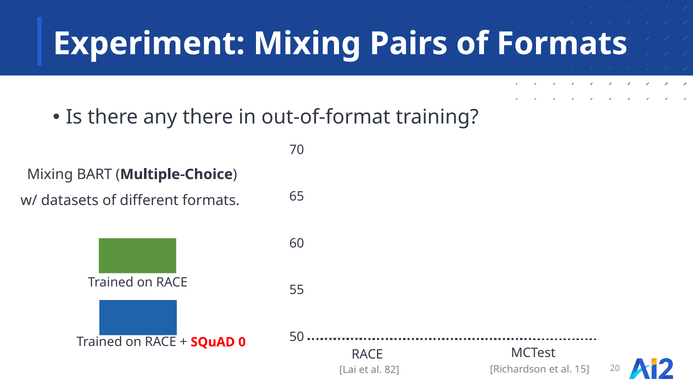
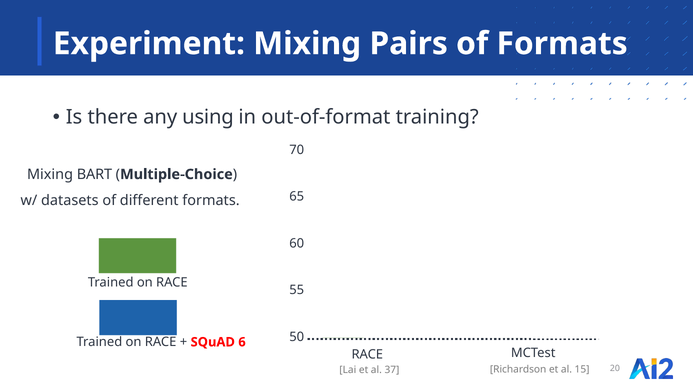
any there: there -> using
0: 0 -> 6
82: 82 -> 37
